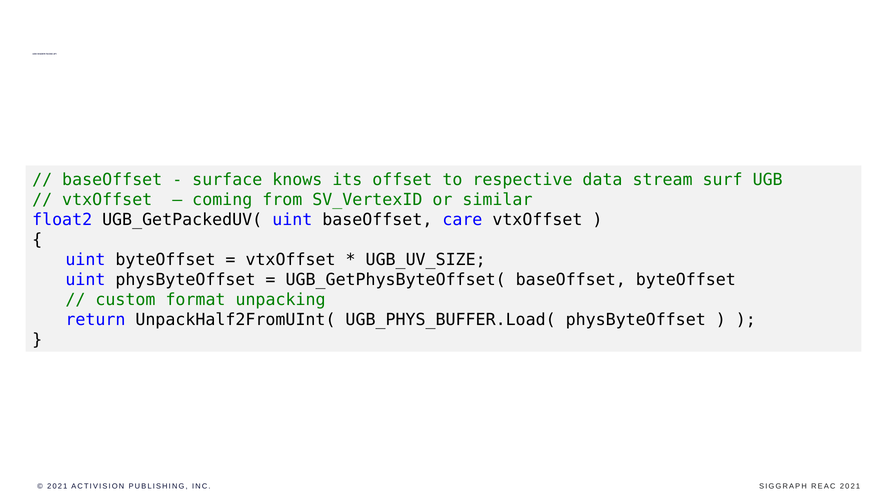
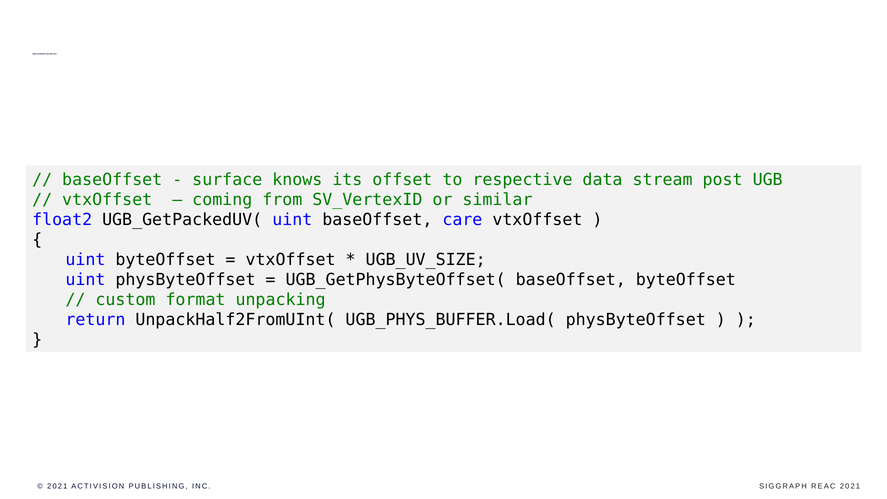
surf: surf -> post
